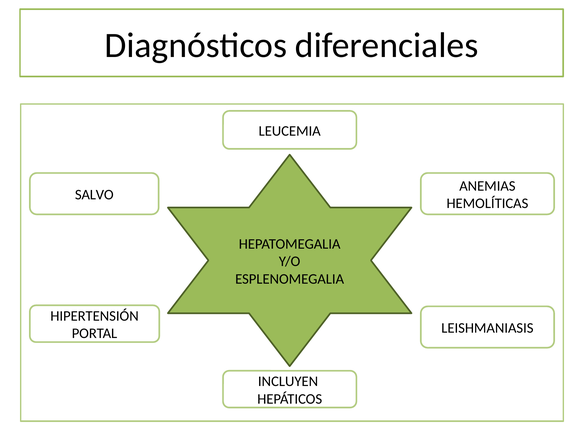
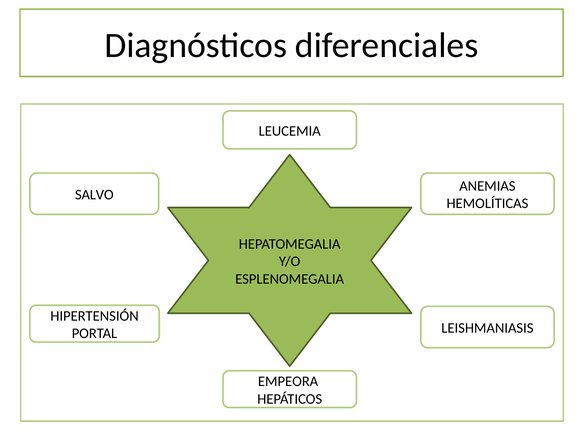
INCLUYEN: INCLUYEN -> EMPEORA
